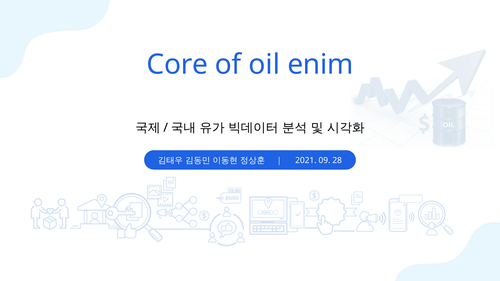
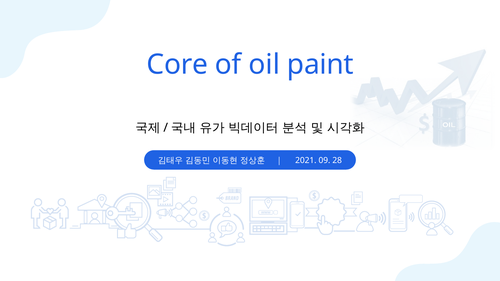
enim: enim -> paint
